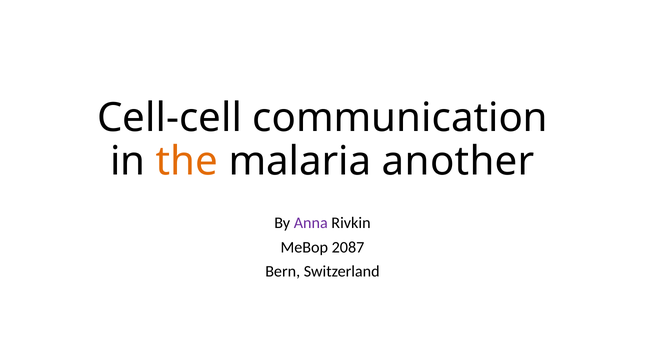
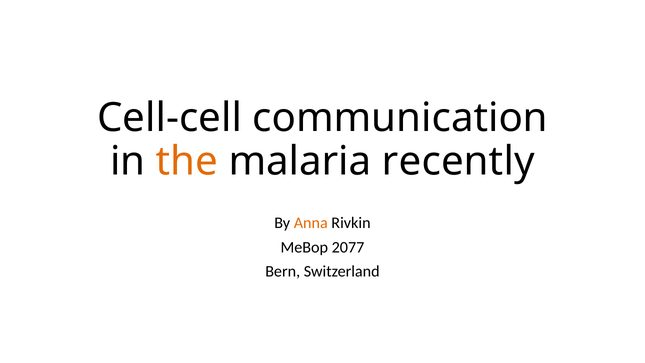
another: another -> recently
Anna colour: purple -> orange
2087: 2087 -> 2077
